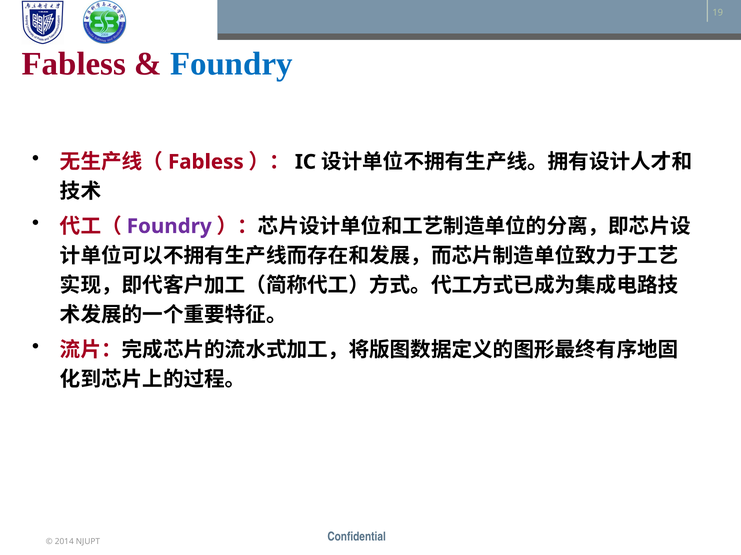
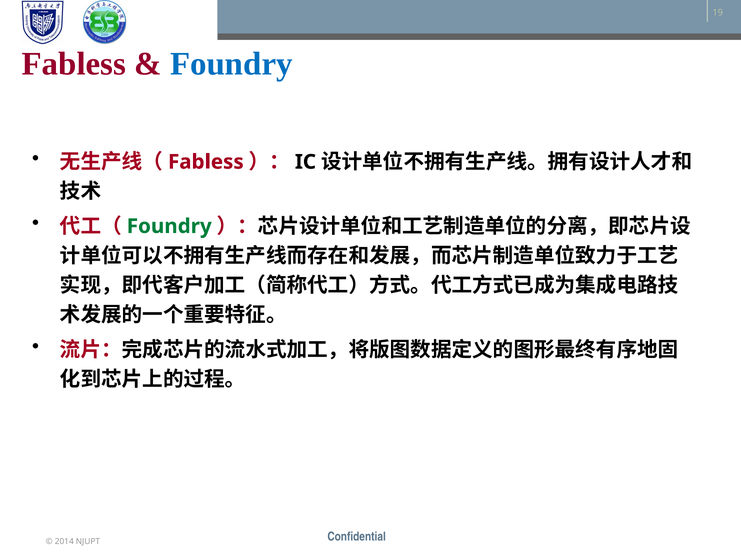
Foundry at (169, 227) colour: purple -> green
